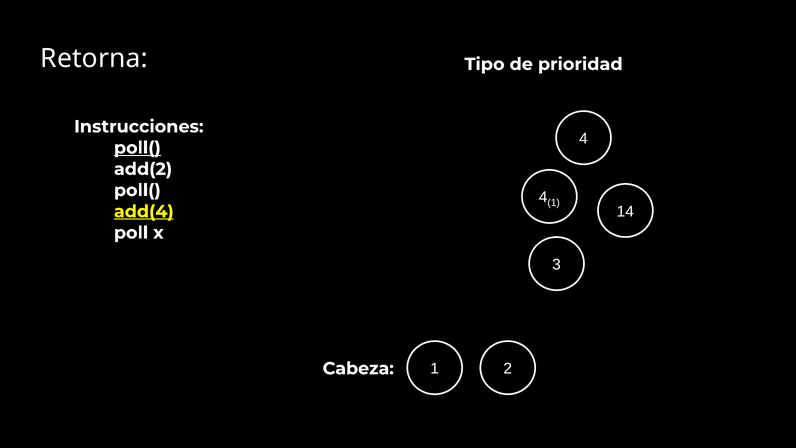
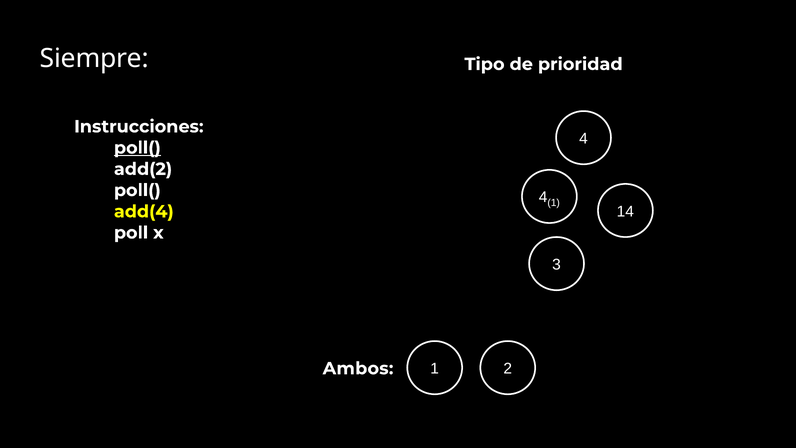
Retorna: Retorna -> Siempre
add(4 underline: present -> none
Cabeza: Cabeza -> Ambos
